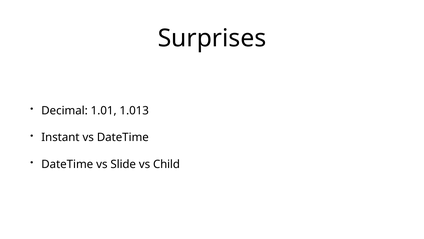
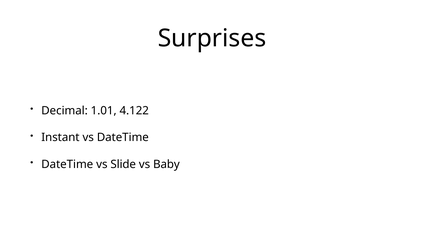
1.013: 1.013 -> 4.122
Child: Child -> Baby
